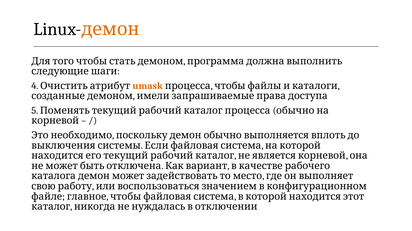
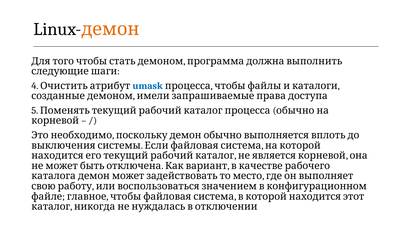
umask colour: orange -> blue
